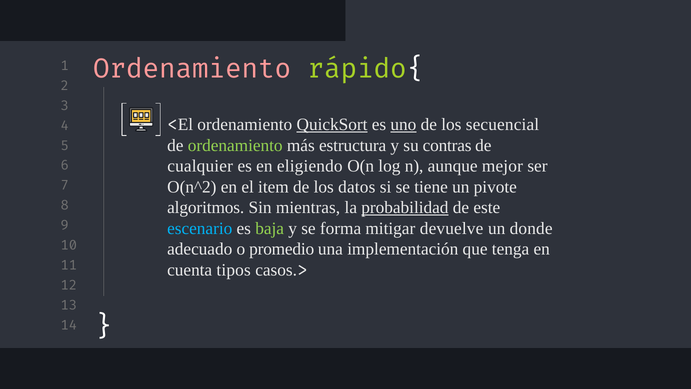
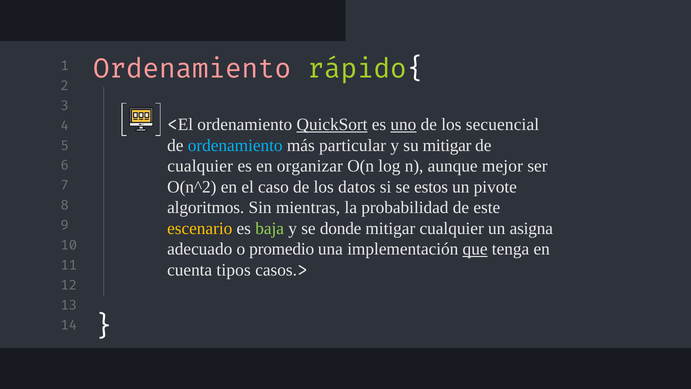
ordenamiento at (235, 145) colour: light green -> light blue
estructura: estructura -> particular
su contras: contras -> mitigar
eligiendo: eligiendo -> organizar
item: item -> caso
tiene: tiene -> estos
probabilidad underline: present -> none
escenario colour: light blue -> yellow
forma: forma -> donde
mitigar devuelve: devuelve -> cualquier
donde: donde -> asigna
que underline: none -> present
